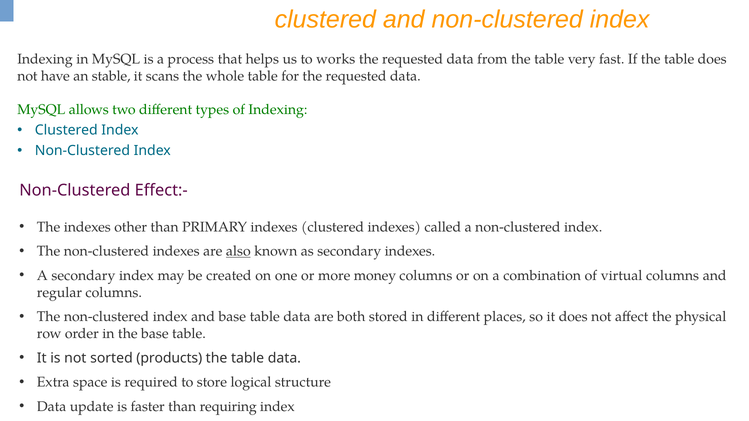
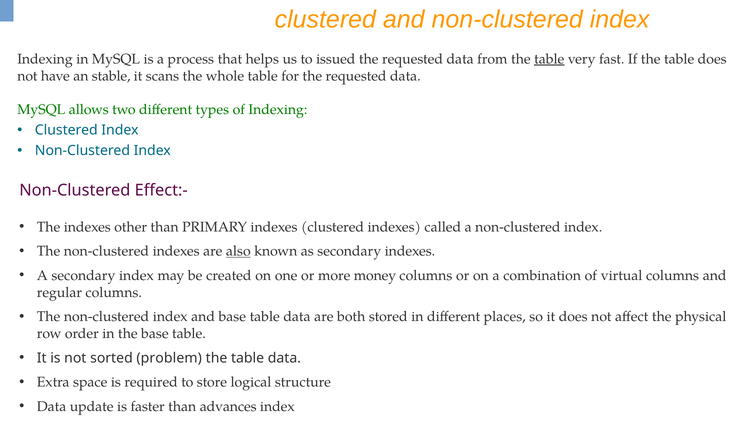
works: works -> issued
table at (549, 59) underline: none -> present
products: products -> problem
requiring: requiring -> advances
